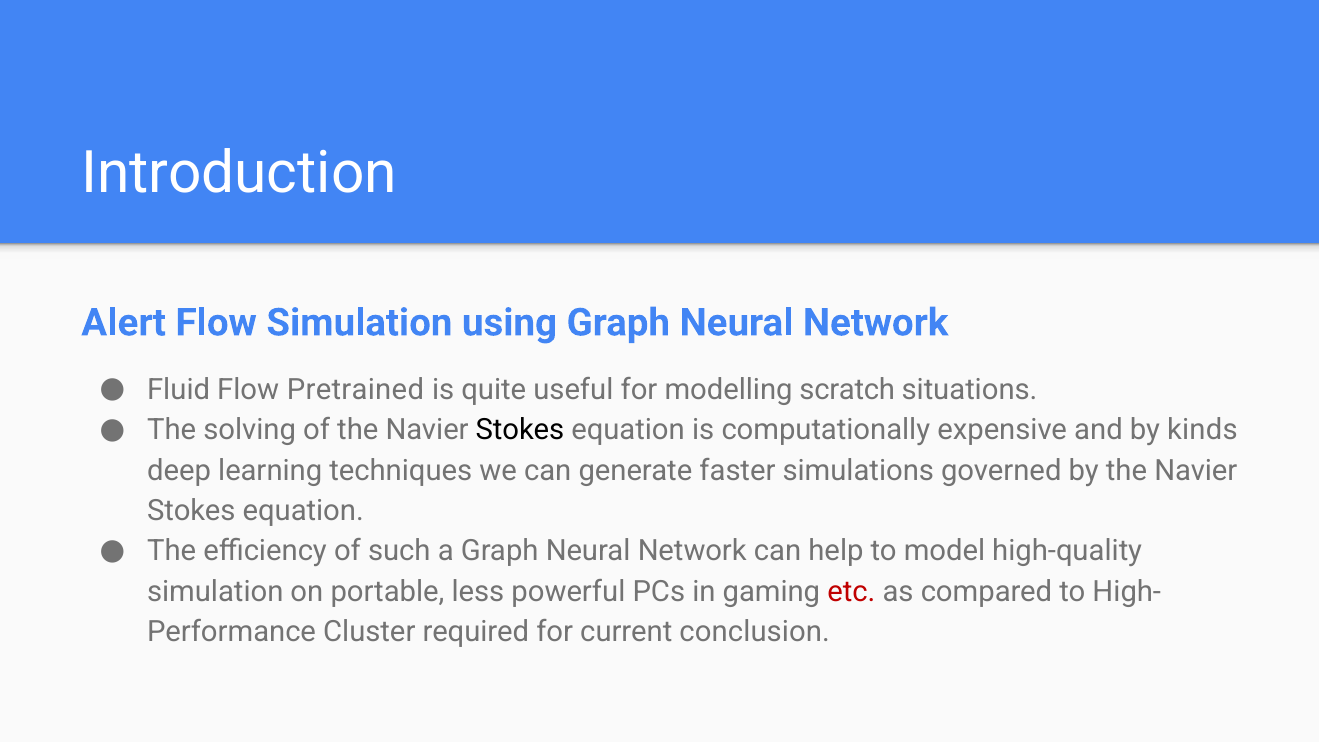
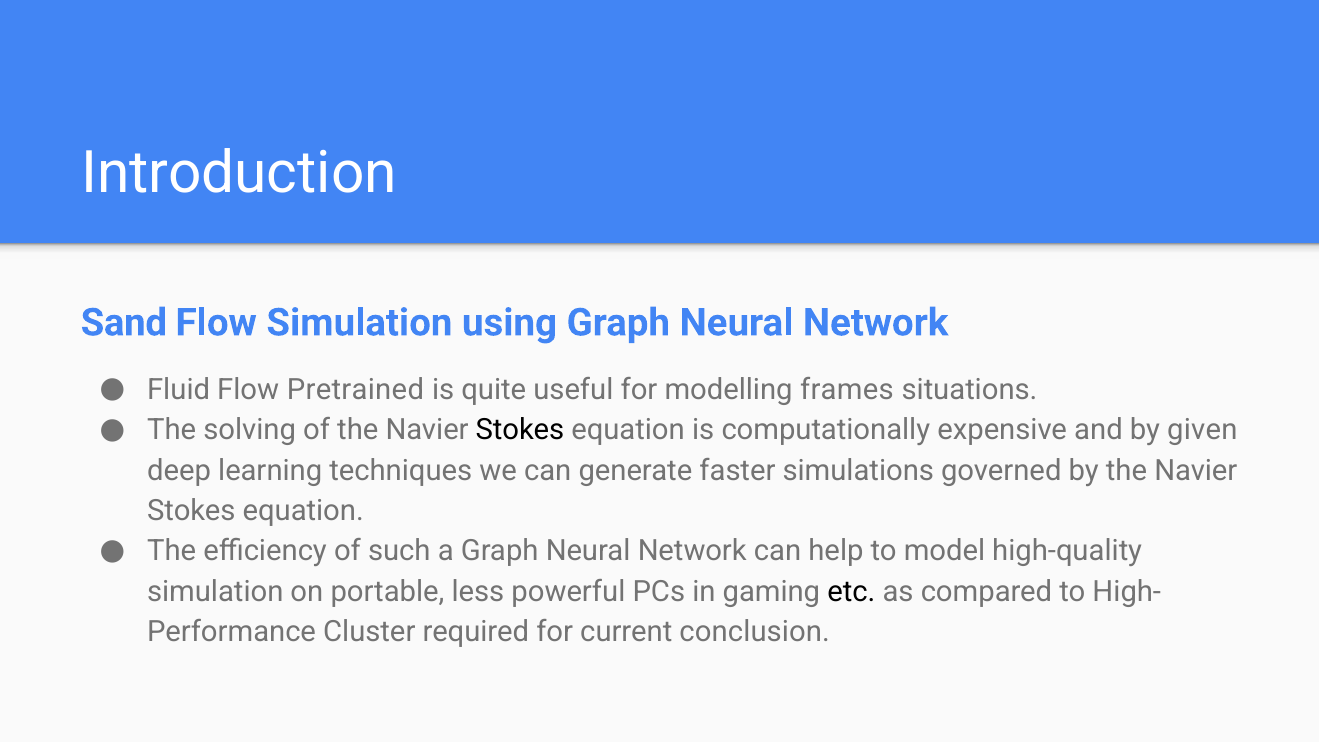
Alert: Alert -> Sand
scratch: scratch -> frames
kinds: kinds -> given
etc colour: red -> black
